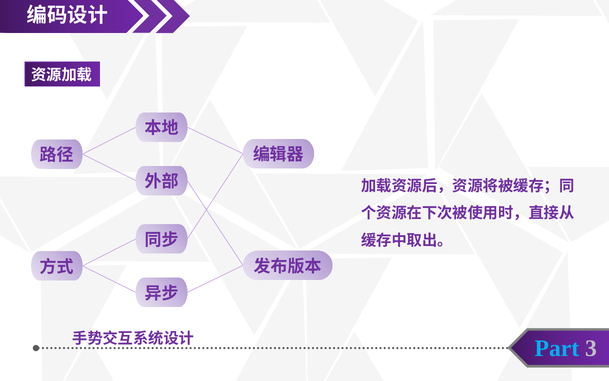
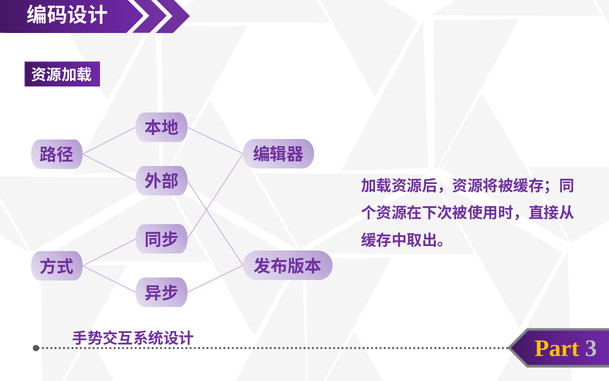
Part colour: light blue -> yellow
